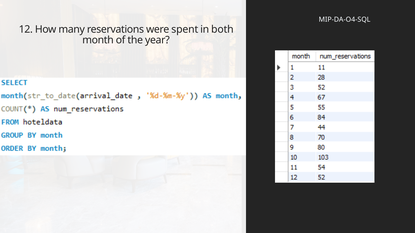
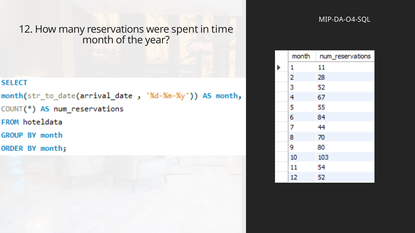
both: both -> time
